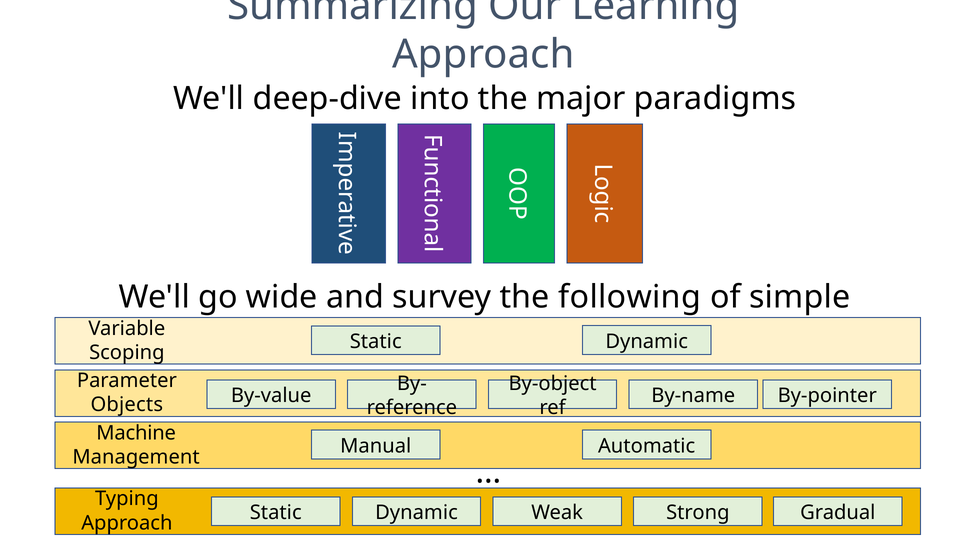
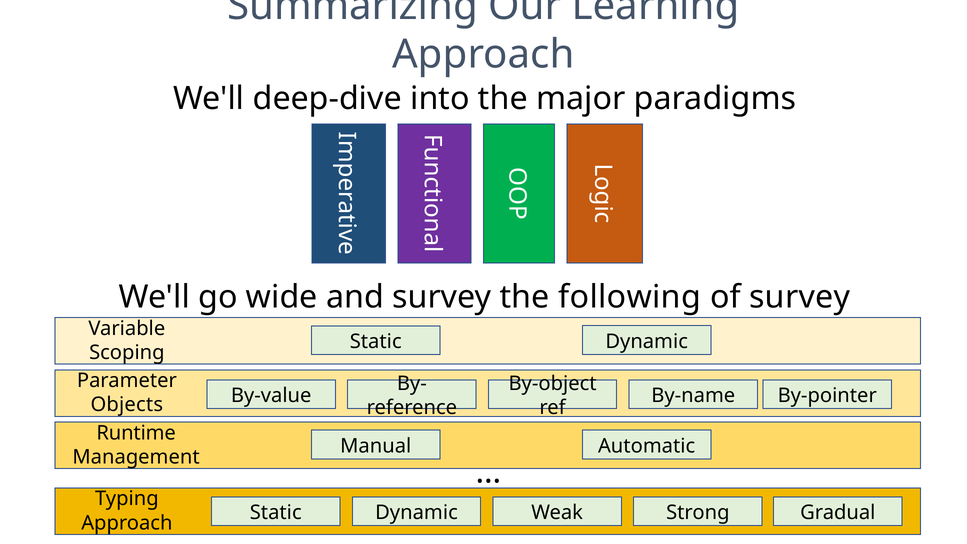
of simple: simple -> survey
Machine: Machine -> Runtime
